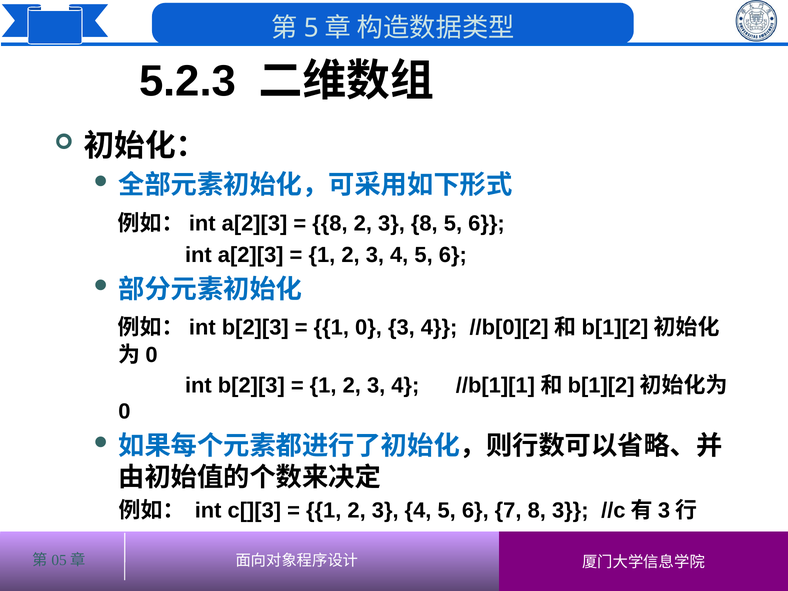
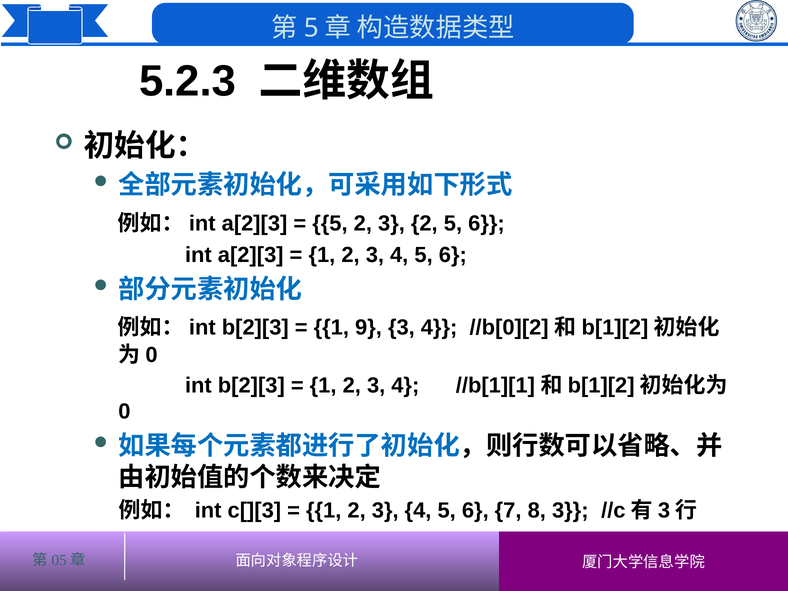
8 at (330, 223): 8 -> 5
3 8: 8 -> 2
1 0: 0 -> 9
